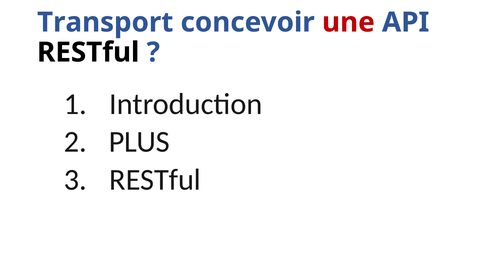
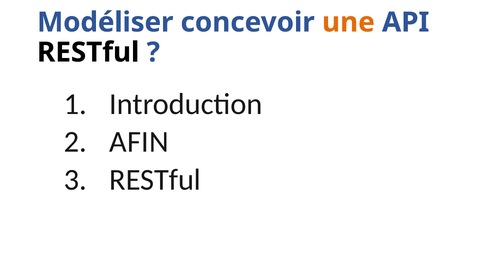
Transport: Transport -> Modéliser
une colour: red -> orange
PLUS: PLUS -> AFIN
